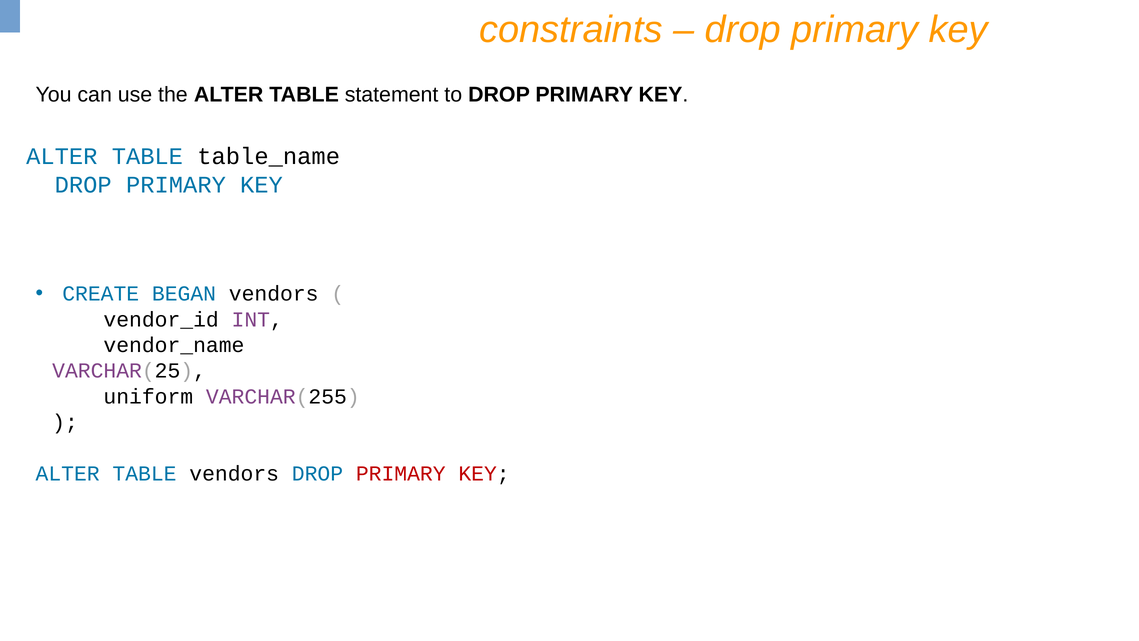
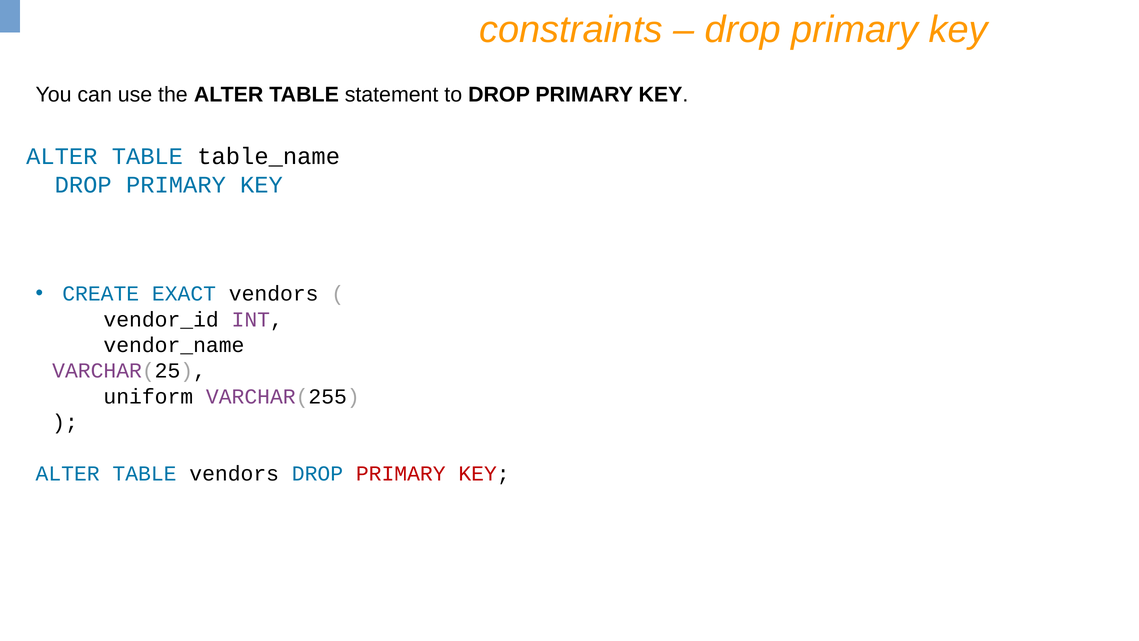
BEGAN: BEGAN -> EXACT
